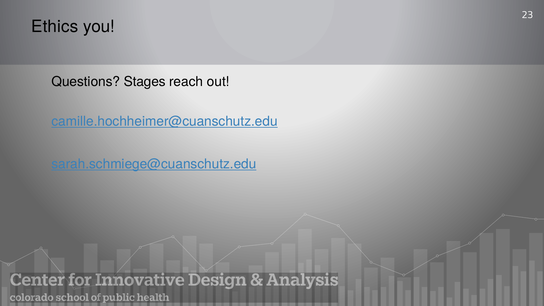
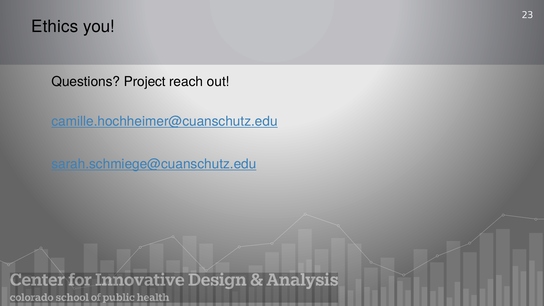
Stages: Stages -> Project
